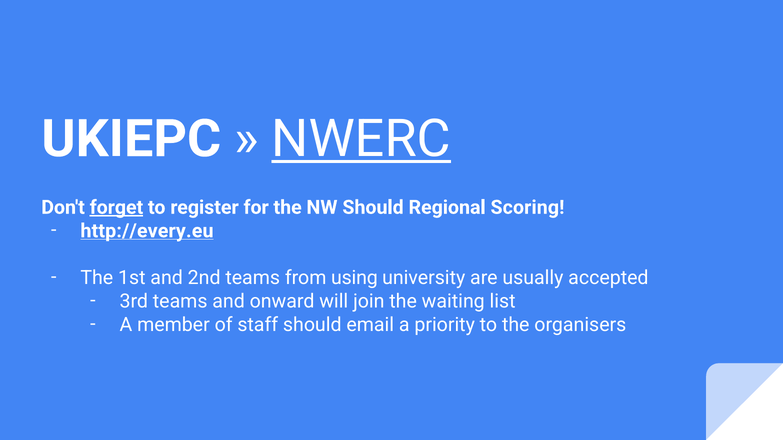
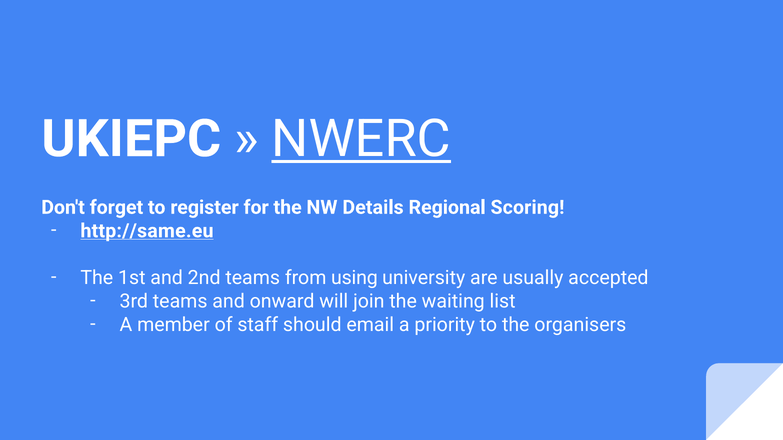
forget underline: present -> none
NW Should: Should -> Details
http://every.eu: http://every.eu -> http://same.eu
